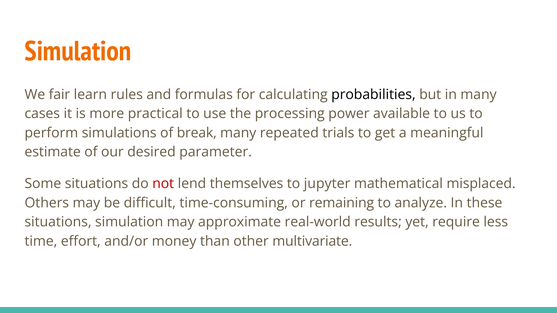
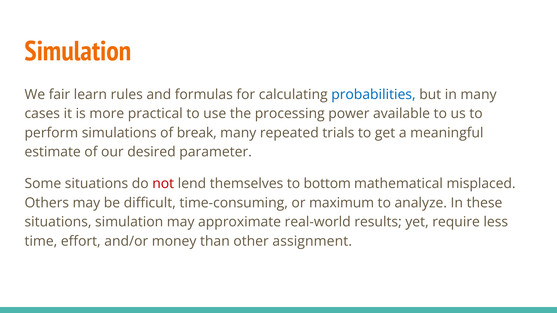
probabilities colour: black -> blue
jupyter: jupyter -> bottom
remaining: remaining -> maximum
multivariate: multivariate -> assignment
